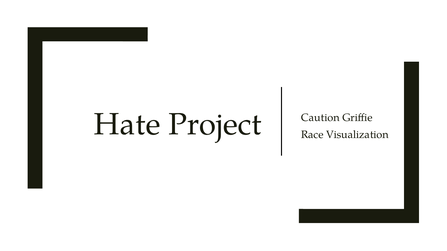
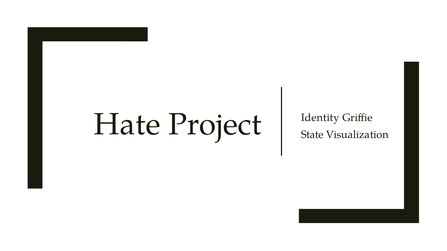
Caution: Caution -> Identity
Race: Race -> State
